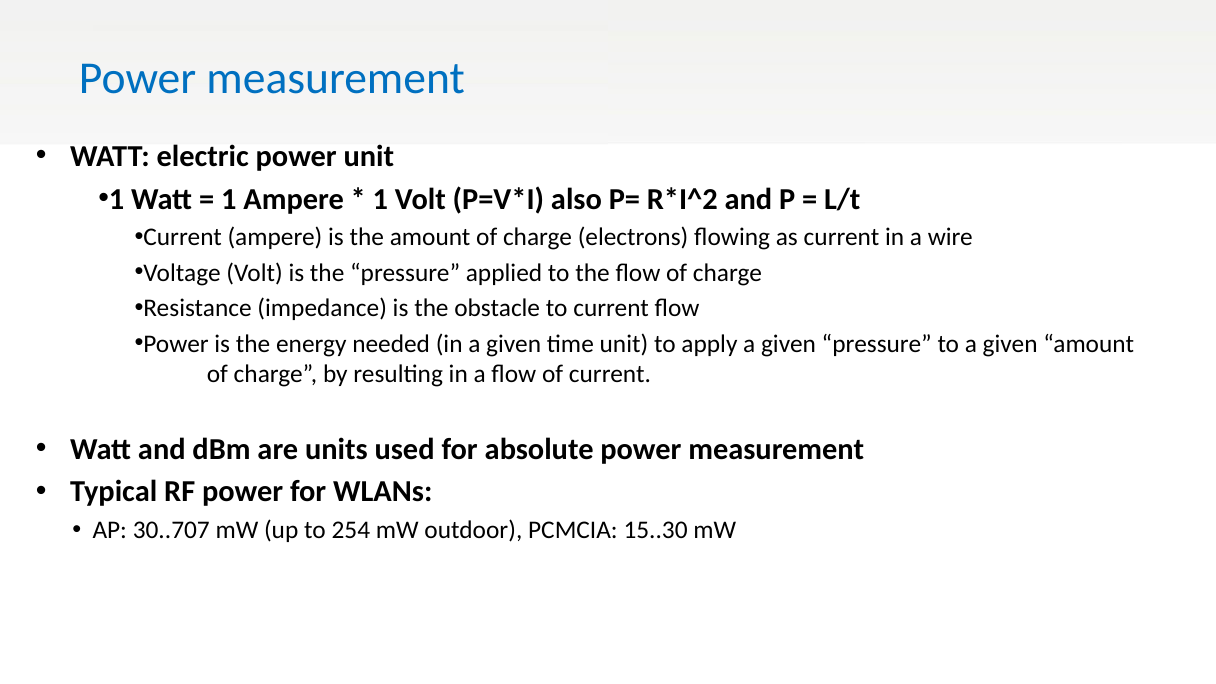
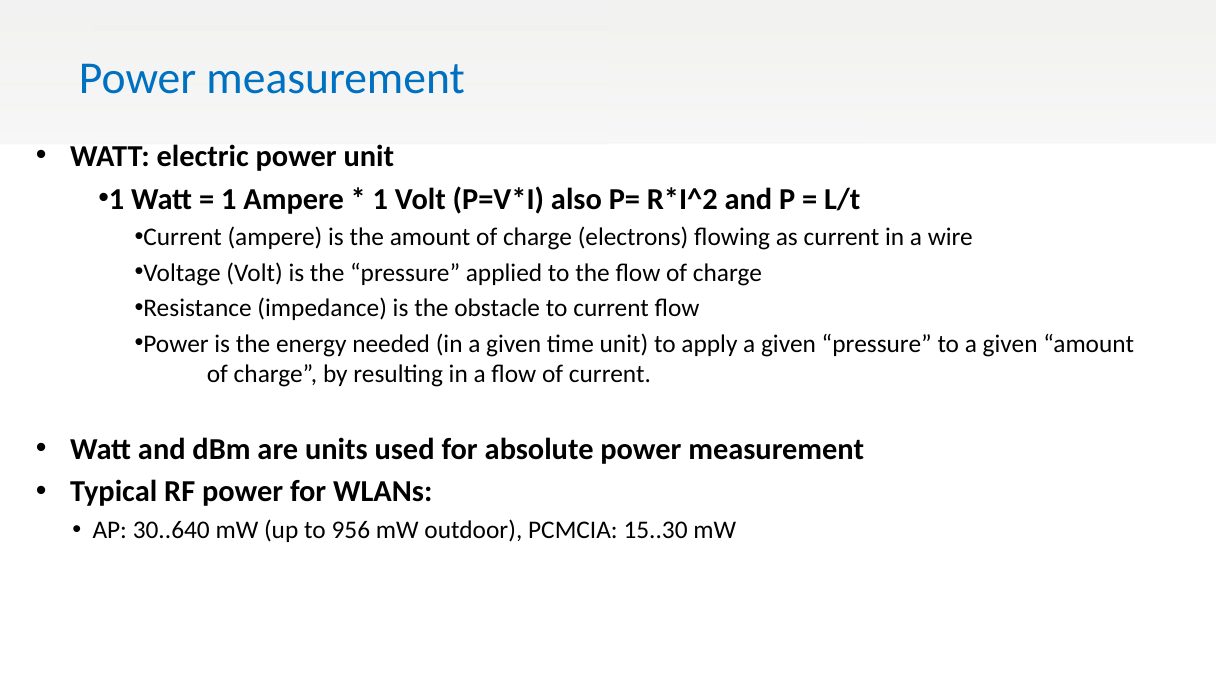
30..707: 30..707 -> 30..640
254: 254 -> 956
